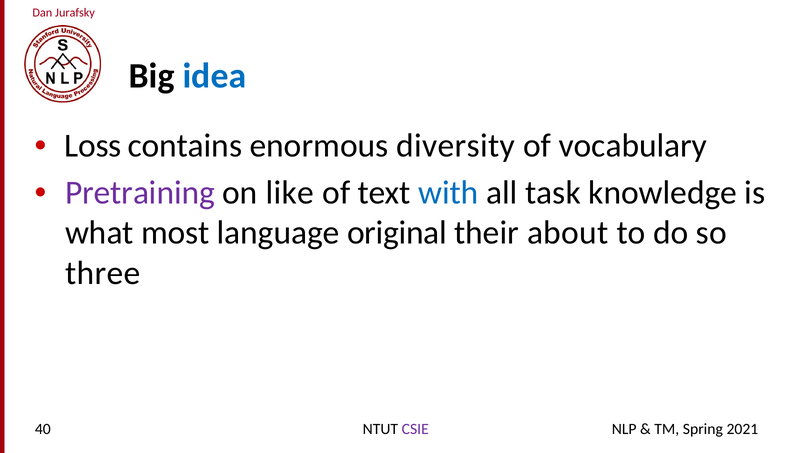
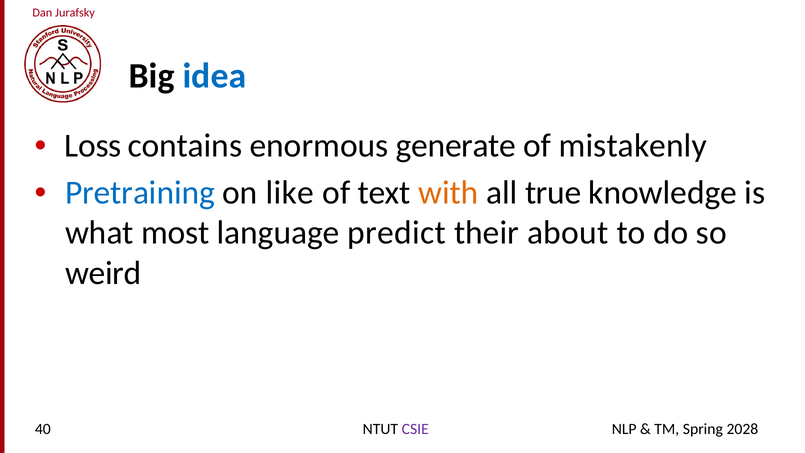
diversity: diversity -> generate
vocabulary: vocabulary -> mistakenly
Pretraining colour: purple -> blue
with colour: blue -> orange
task: task -> true
original: original -> predict
three: three -> weird
2021: 2021 -> 2028
